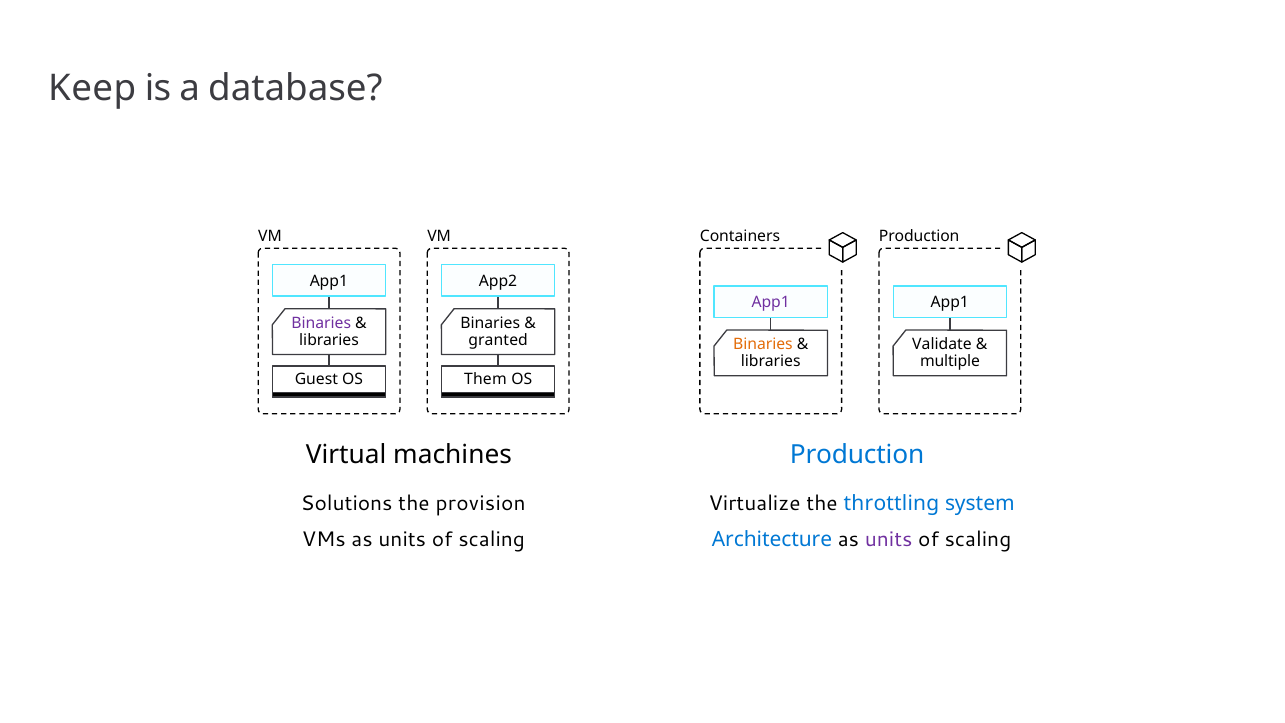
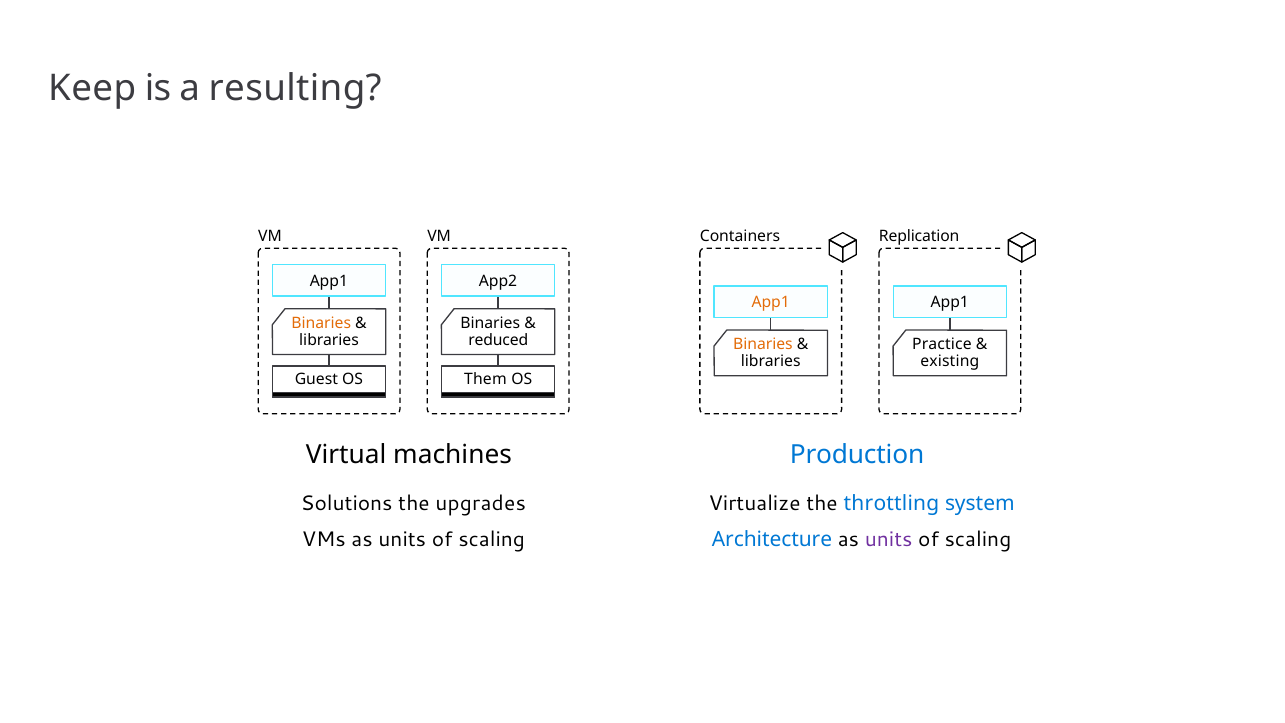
database: database -> resulting
Production at (919, 236): Production -> Replication
App1 at (771, 303) colour: purple -> orange
Binaries at (321, 323) colour: purple -> orange
granted: granted -> reduced
Validate: Validate -> Practice
multiple: multiple -> existing
provision: provision -> upgrades
